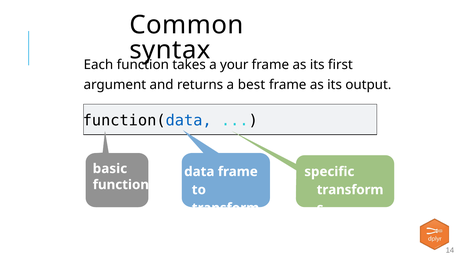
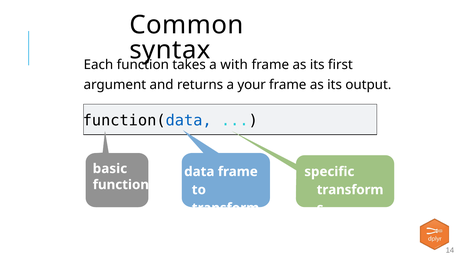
your: your -> with
best: best -> your
